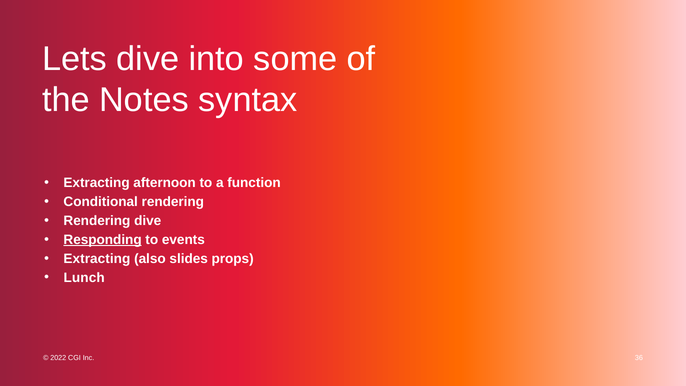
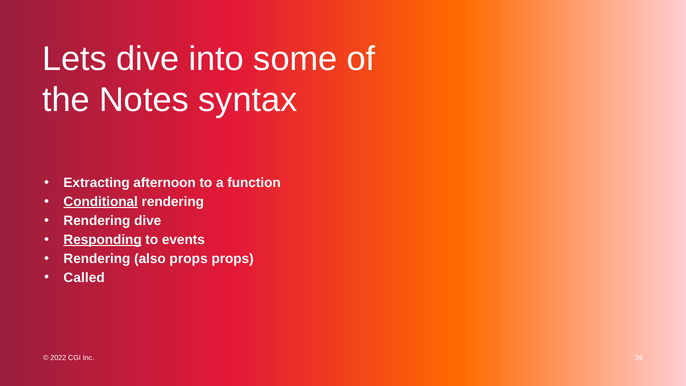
Conditional underline: none -> present
Extracting at (97, 259): Extracting -> Rendering
also slides: slides -> props
Lunch: Lunch -> Called
